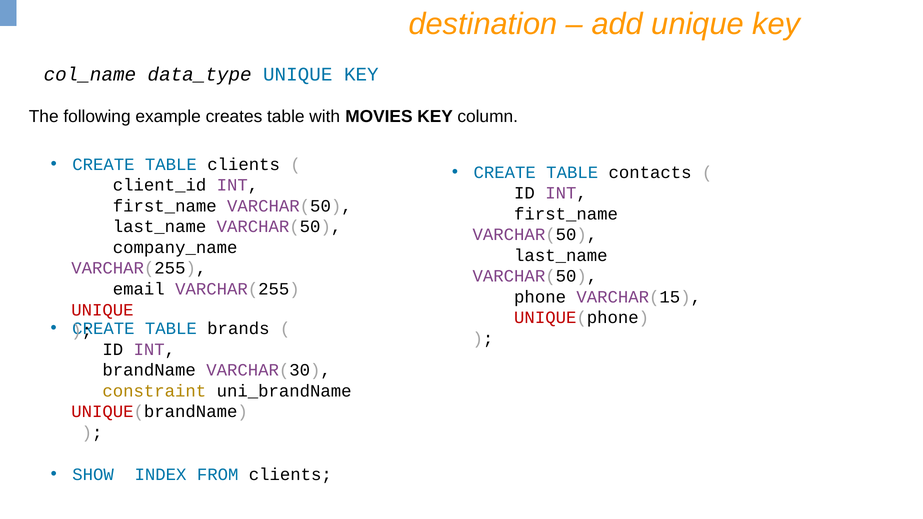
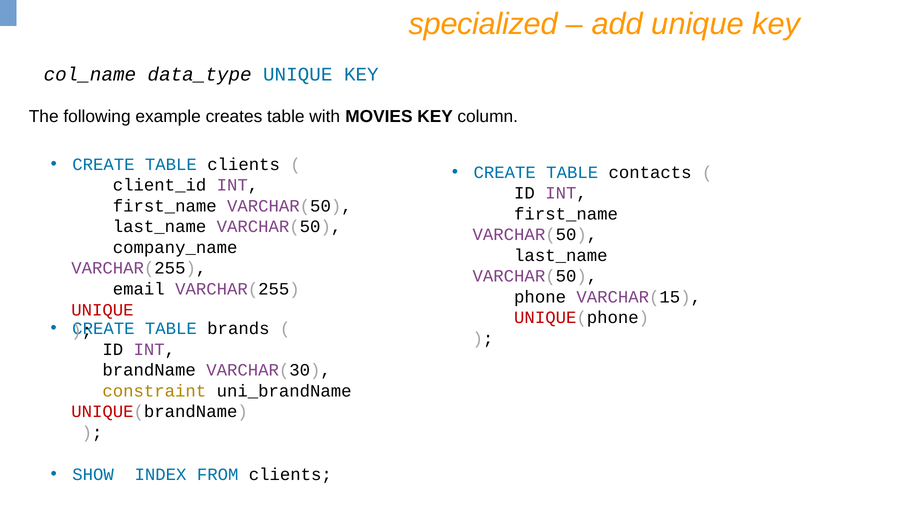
destination: destination -> specialized
